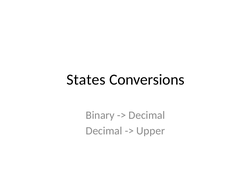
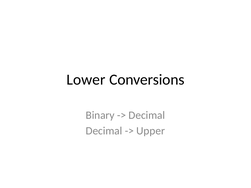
States: States -> Lower
